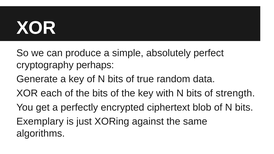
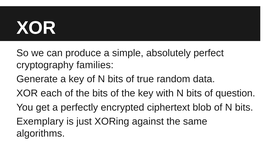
perhaps: perhaps -> families
strength: strength -> question
